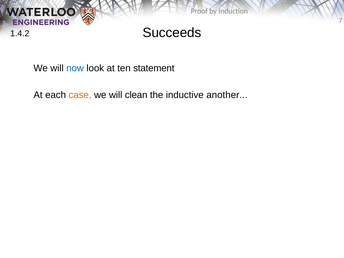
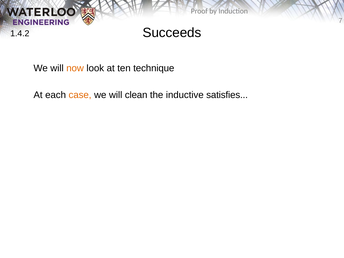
now colour: blue -> orange
statement: statement -> technique
another: another -> satisfies
